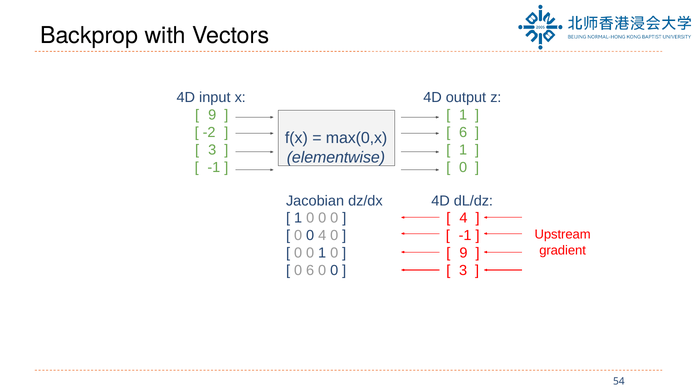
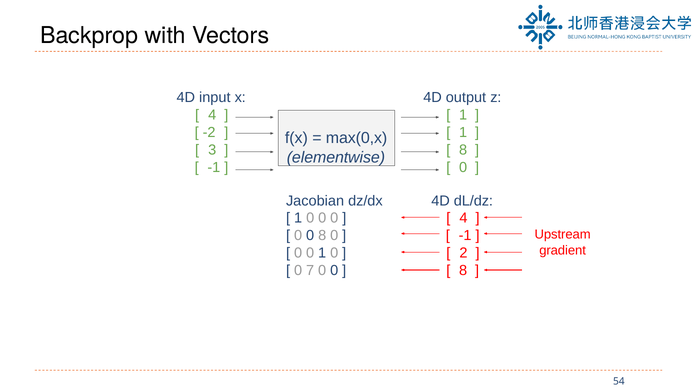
9 at (212, 115): 9 -> 4
6 at (463, 132): 6 -> 1
1 at (463, 150): 1 -> 8
0 4: 4 -> 8
9 at (463, 253): 9 -> 2
0 6: 6 -> 7
3 at (463, 270): 3 -> 8
